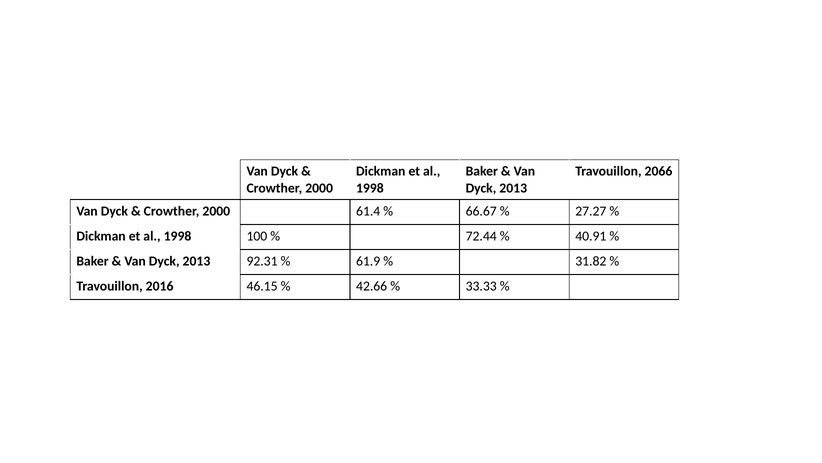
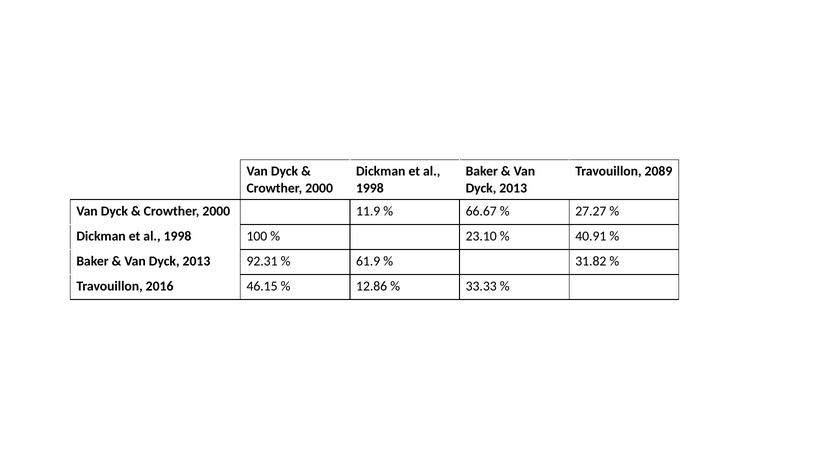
2066: 2066 -> 2089
61.4: 61.4 -> 11.9
72.44: 72.44 -> 23.10
42.66: 42.66 -> 12.86
